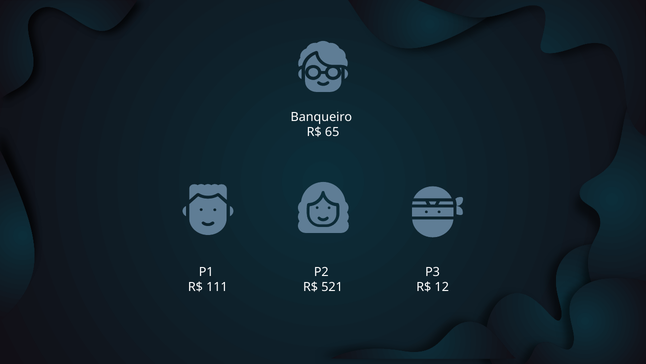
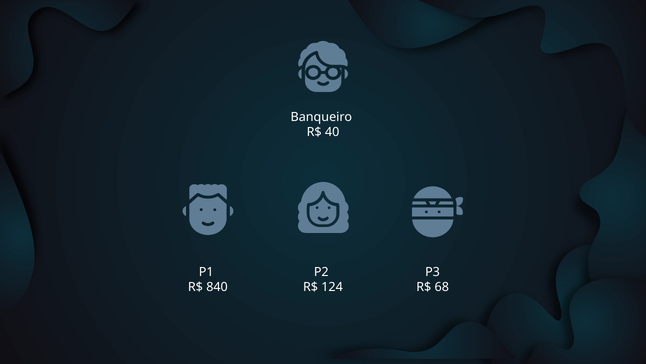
65: 65 -> 40
111: 111 -> 840
521: 521 -> 124
12: 12 -> 68
